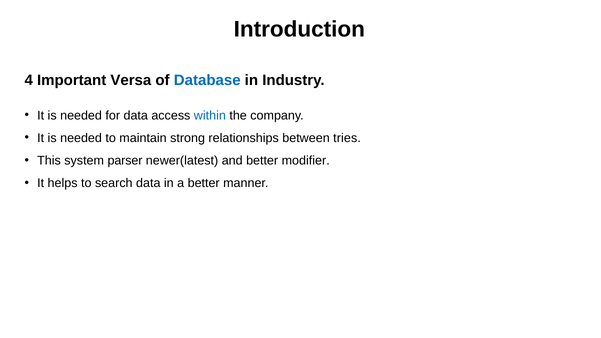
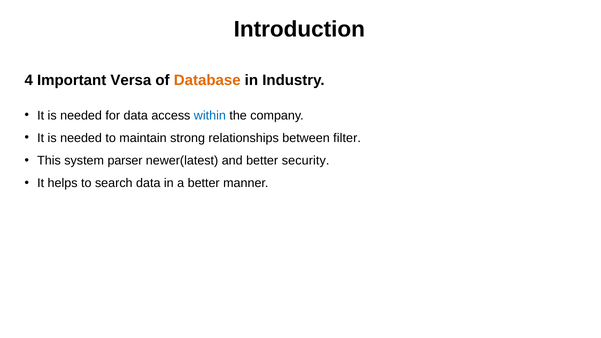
Database colour: blue -> orange
tries: tries -> filter
modifier: modifier -> security
